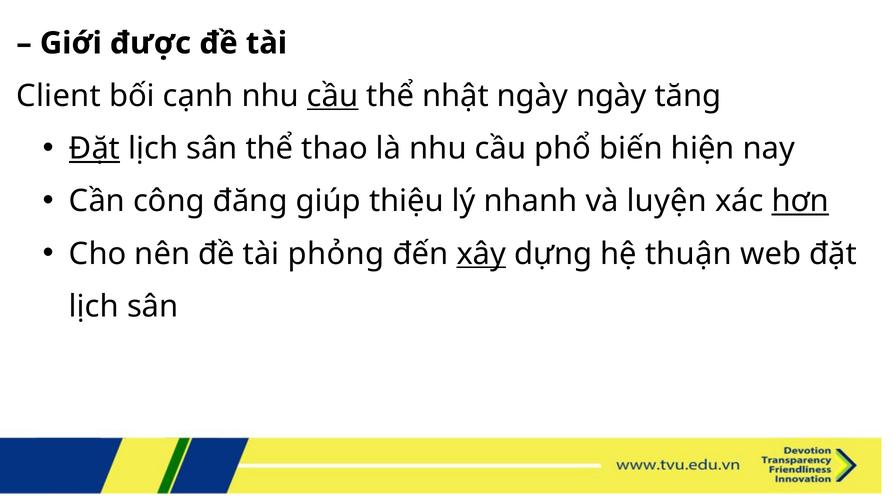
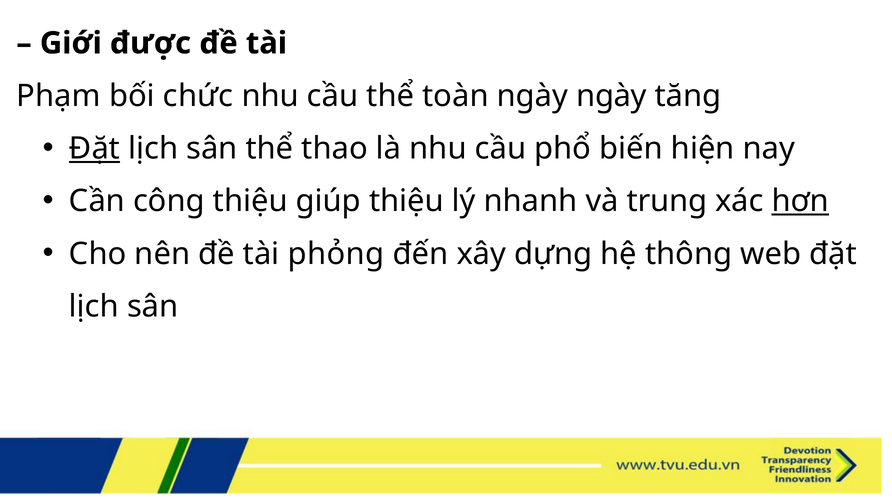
Client: Client -> Phạm
cạnh: cạnh -> chức
cầu at (333, 96) underline: present -> none
nhật: nhật -> toàn
công đăng: đăng -> thiệu
luyện: luyện -> trung
xây underline: present -> none
thuận: thuận -> thông
